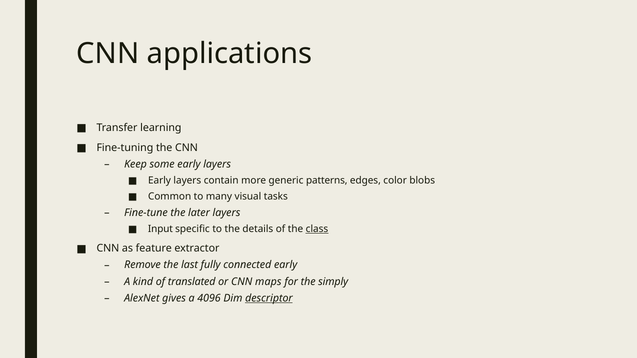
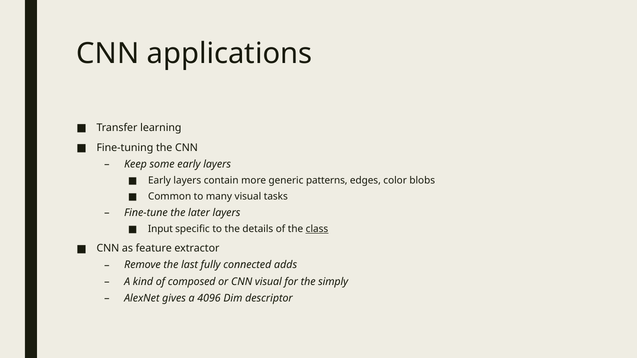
connected early: early -> adds
translated: translated -> composed
CNN maps: maps -> visual
descriptor underline: present -> none
